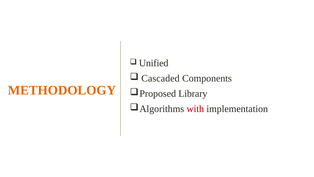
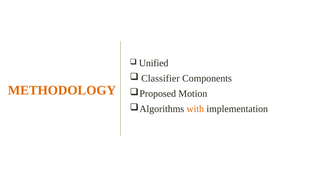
Cascaded: Cascaded -> Classifier
Library: Library -> Motion
with colour: red -> orange
